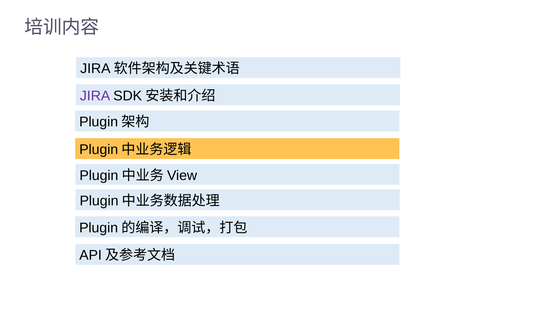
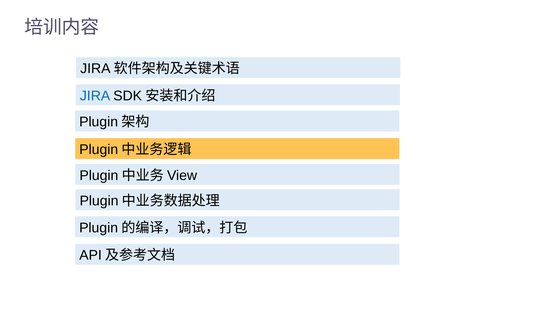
JIRA colour: purple -> blue
